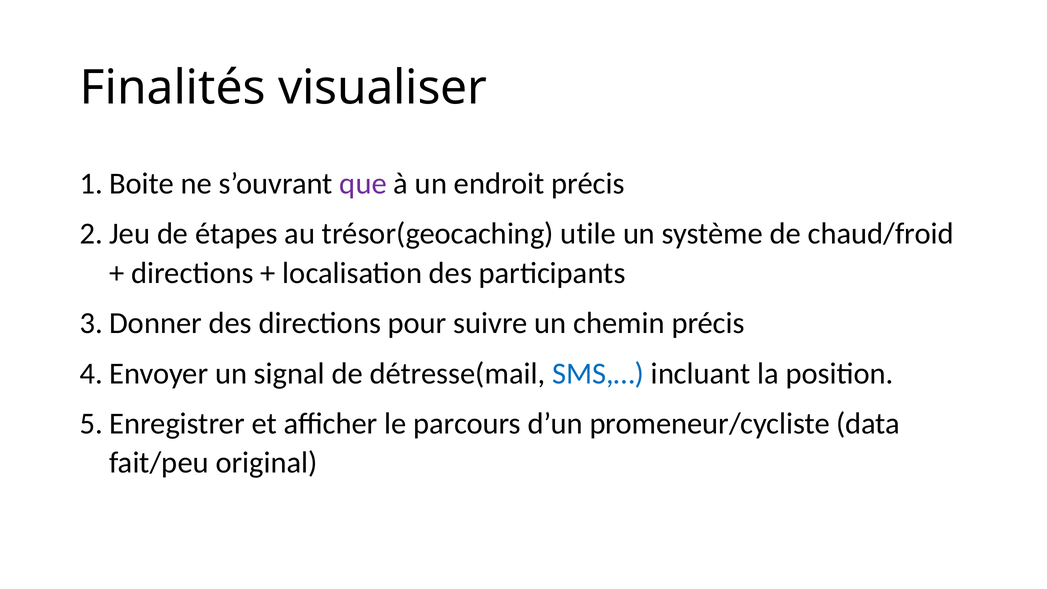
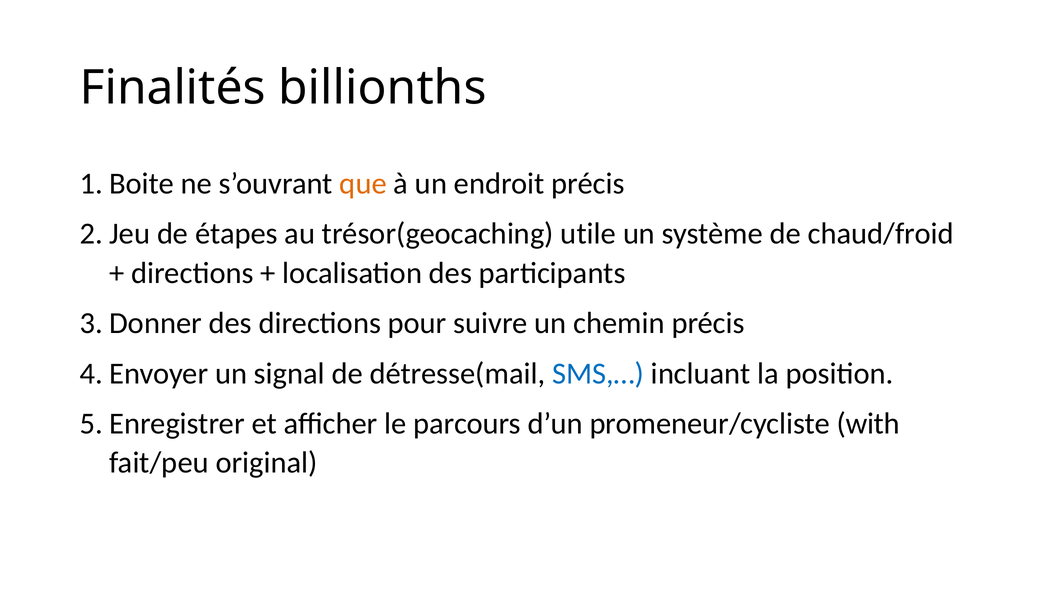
visualiser: visualiser -> billionths
que colour: purple -> orange
data: data -> with
